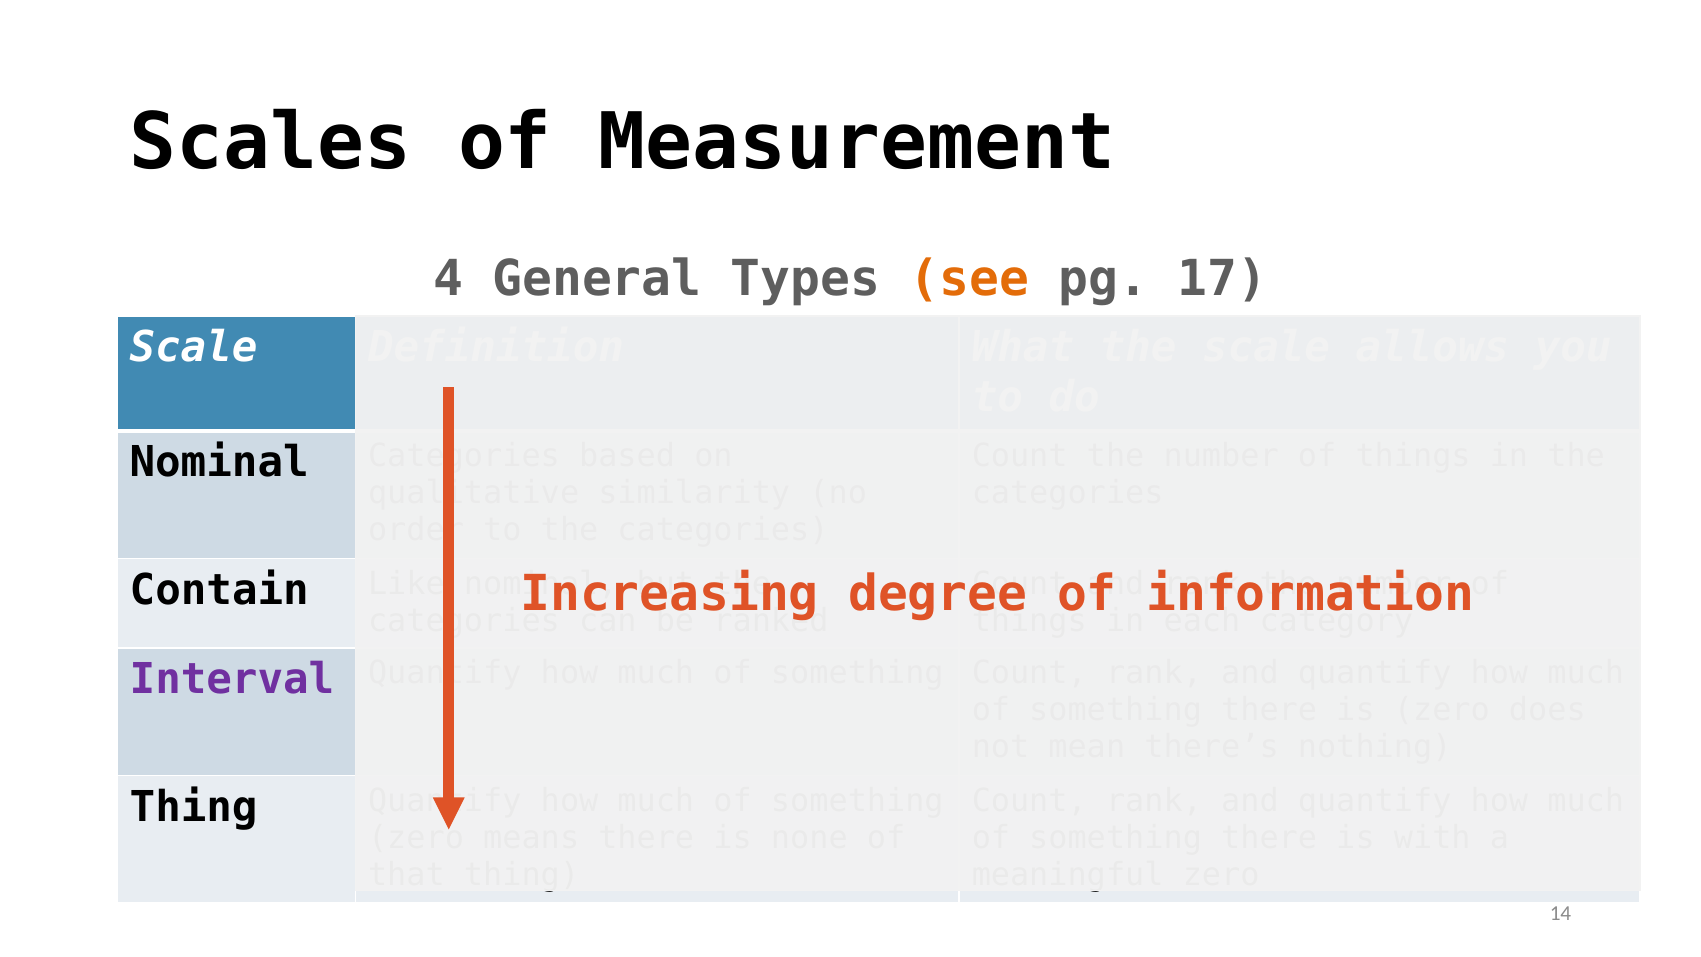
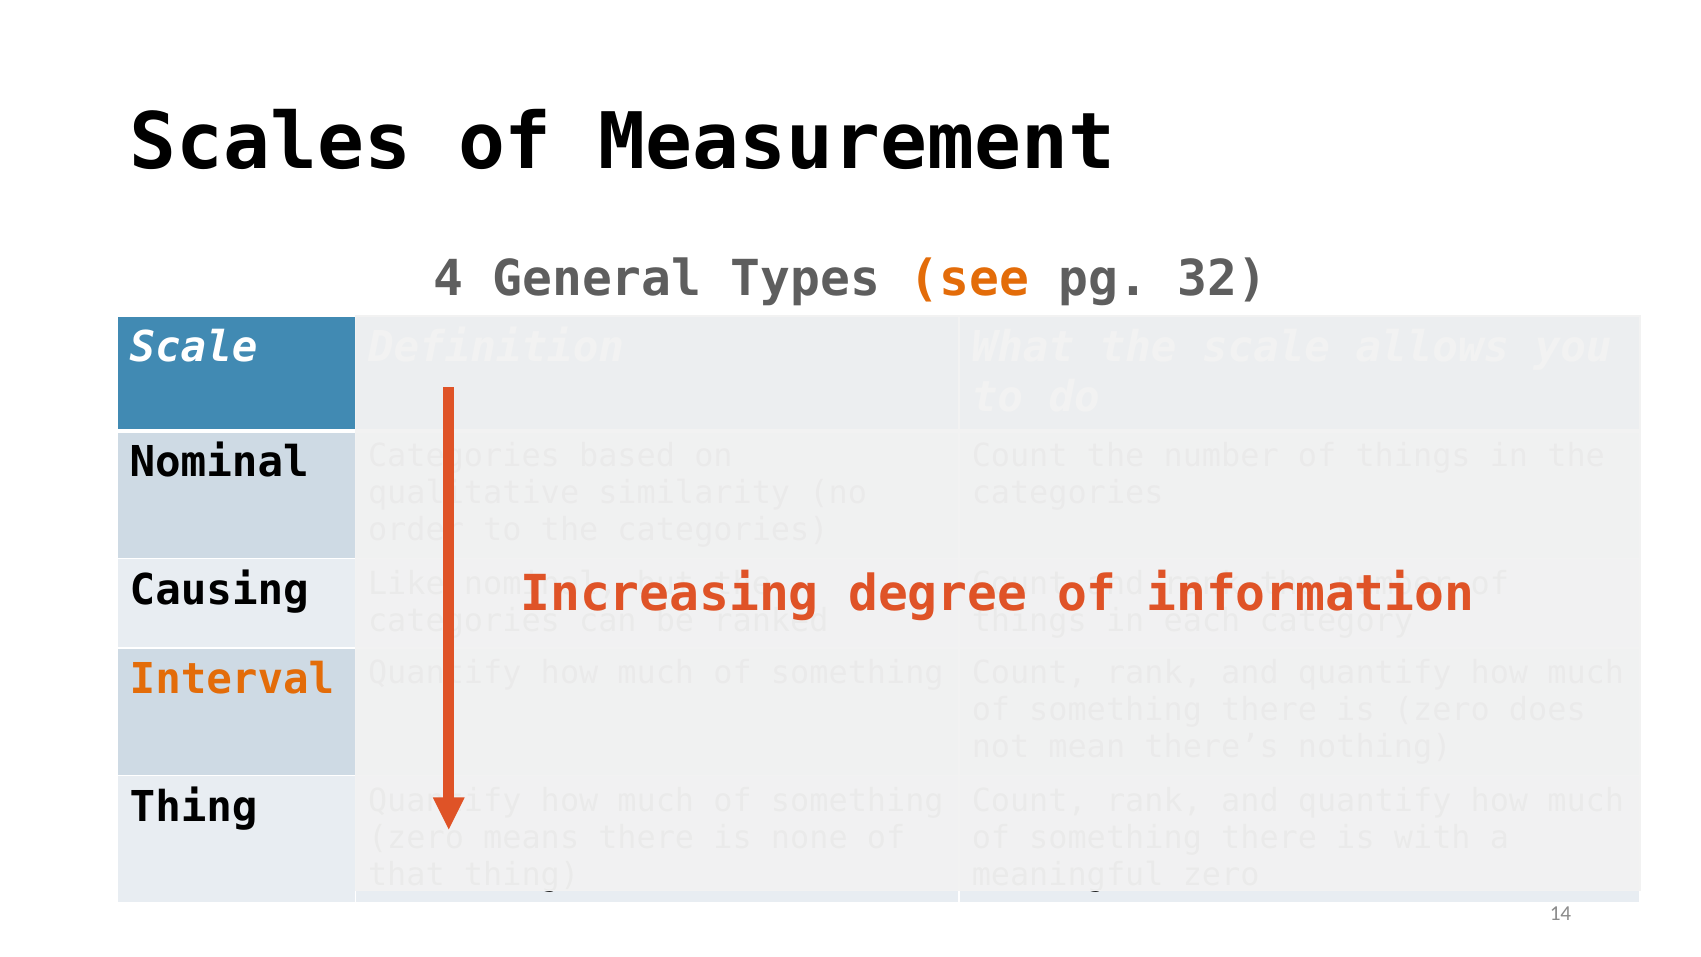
17: 17 -> 32
Contain: Contain -> Causing
Interval colour: purple -> orange
